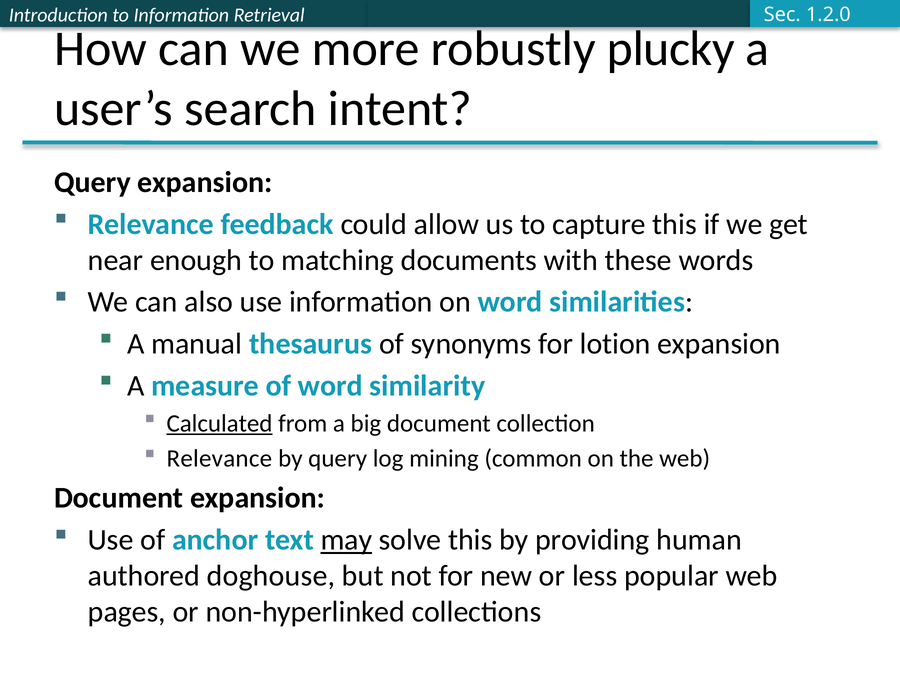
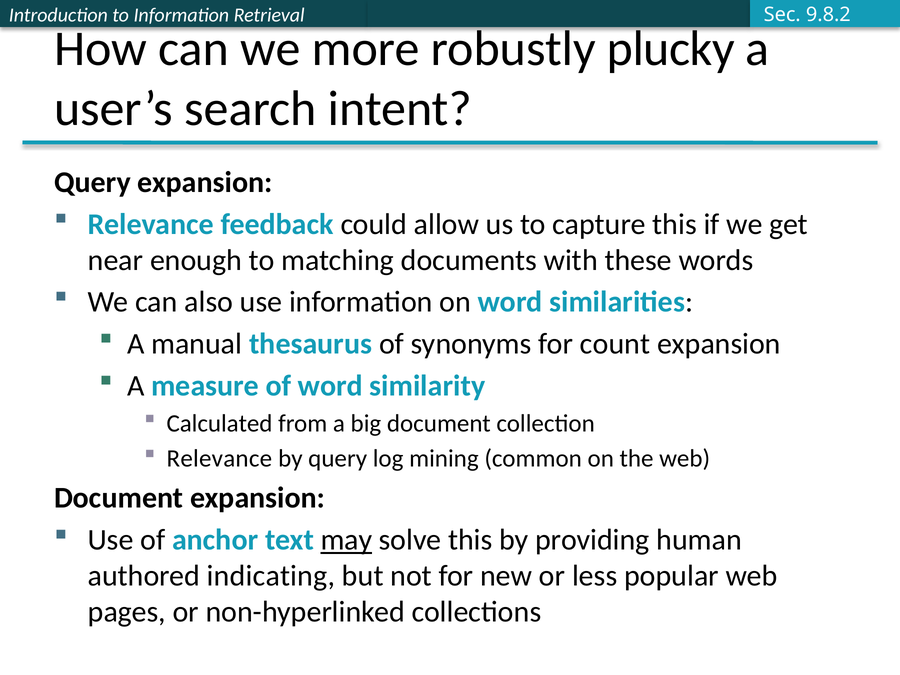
1.2.0: 1.2.0 -> 9.8.2
lotion: lotion -> count
Calculated underline: present -> none
doghouse: doghouse -> indicating
